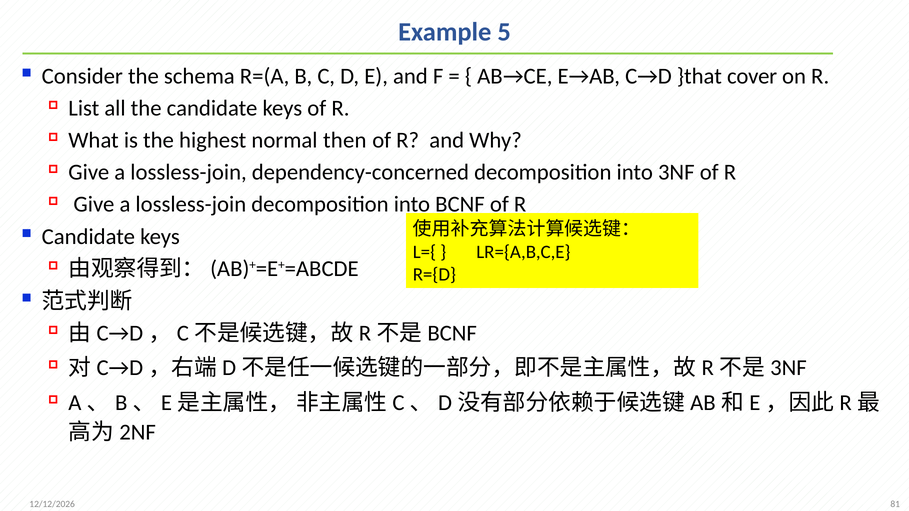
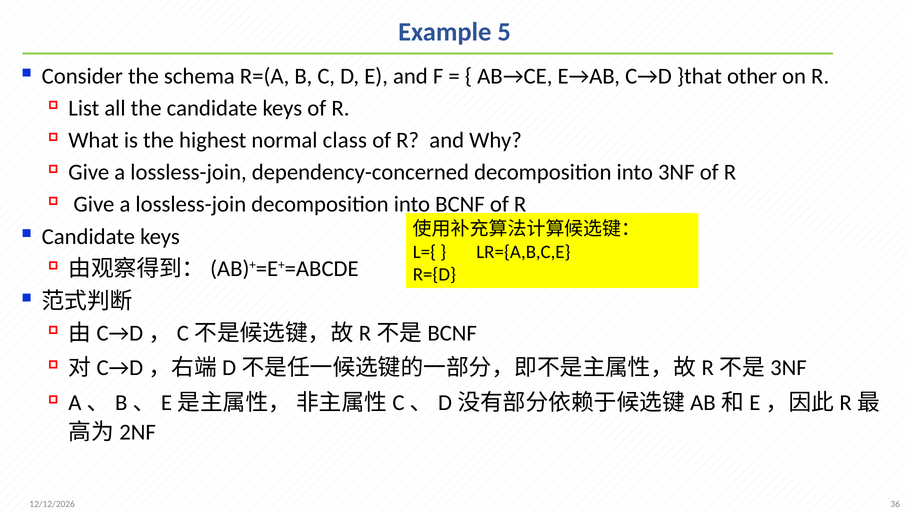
cover: cover -> other
then: then -> class
81: 81 -> 36
